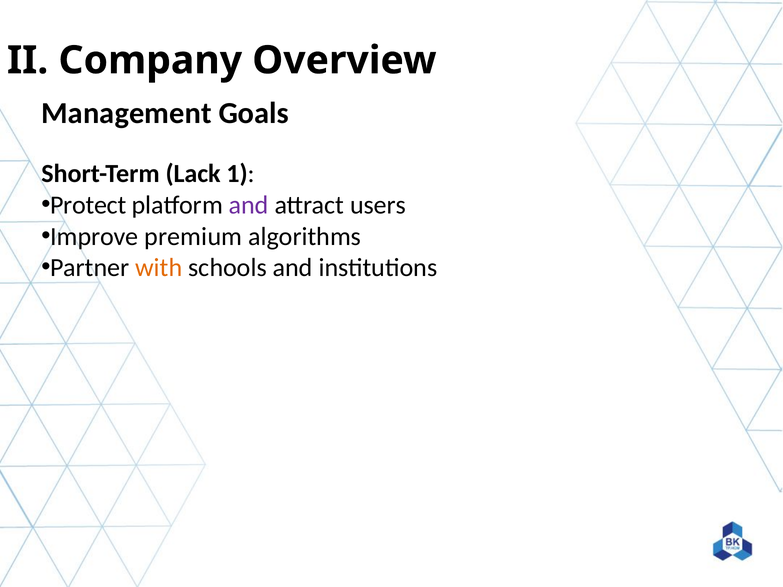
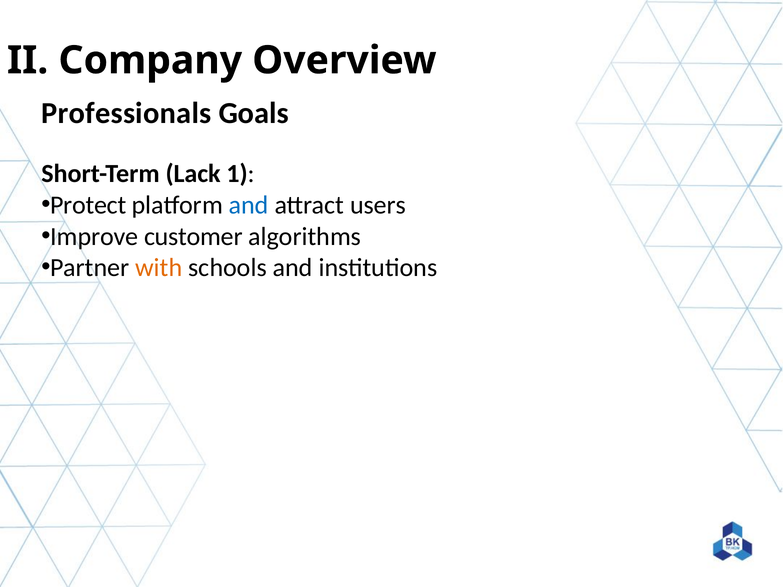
Management: Management -> Professionals
and at (249, 205) colour: purple -> blue
premium: premium -> customer
